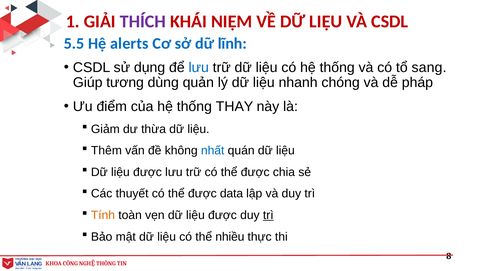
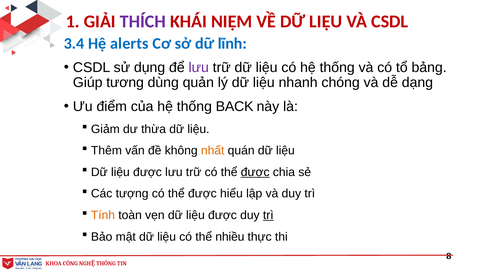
5.5: 5.5 -> 3.4
lưu at (199, 68) colour: blue -> purple
sang: sang -> bảng
pháp: pháp -> dạng
THAY: THAY -> BACK
nhất colour: blue -> orange
được at (255, 172) underline: none -> present
thuyết: thuyết -> tượng
data: data -> hiểu
